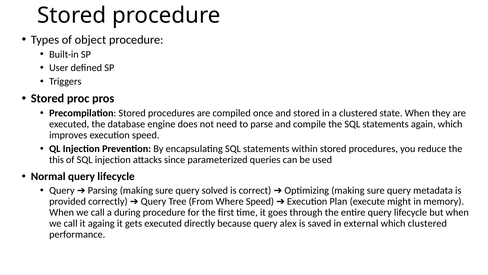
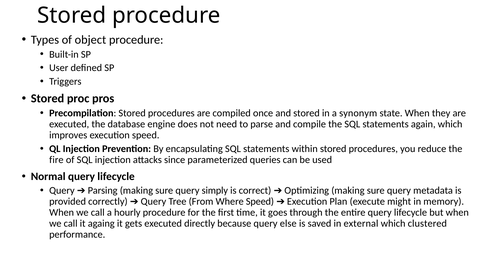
a clustered: clustered -> synonym
this: this -> fire
solved: solved -> simply
during: during -> hourly
alex: alex -> else
